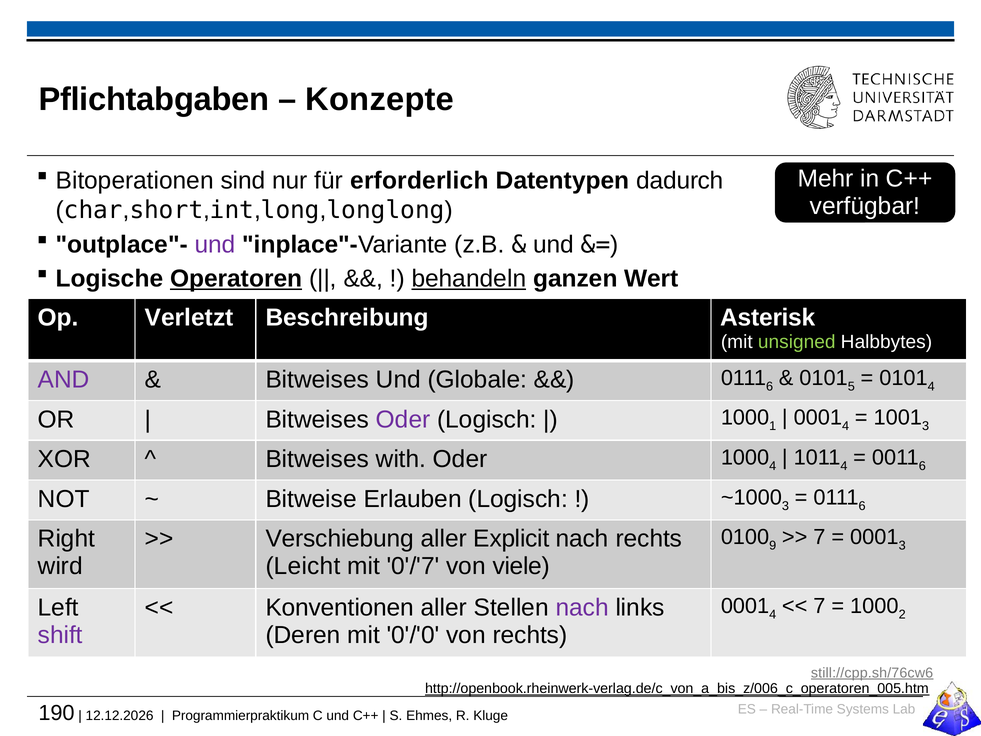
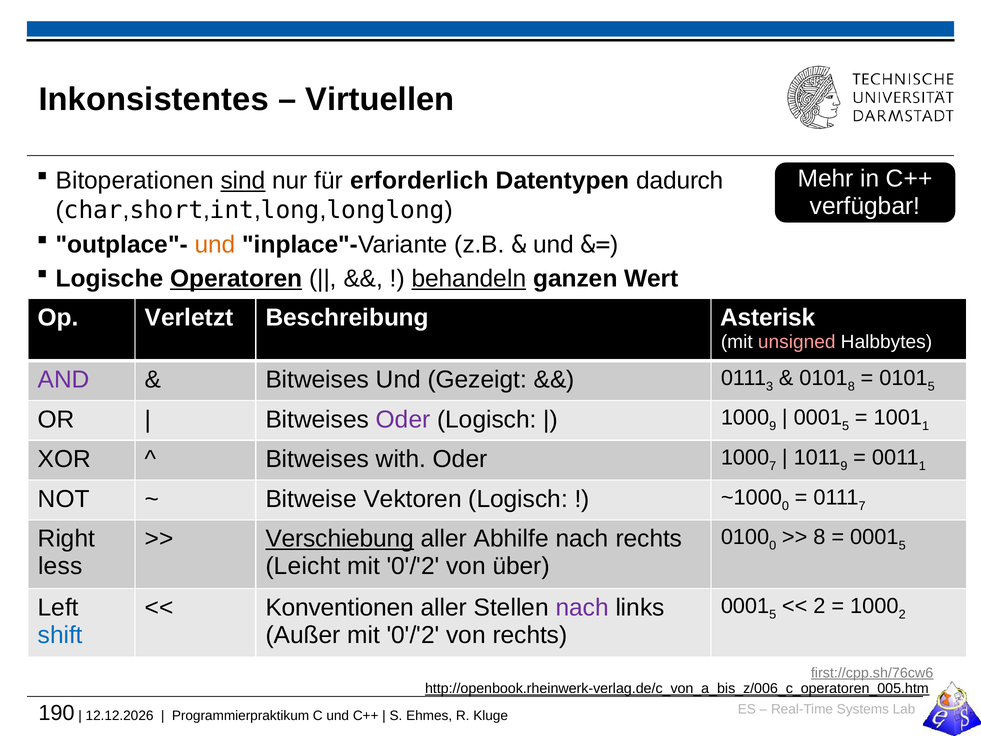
Pflichtabgaben: Pflichtabgaben -> Inkonsistentes
Konzepte: Konzepte -> Virtuellen
sind underline: none -> present
und at (215, 244) colour: purple -> orange
unsigned colour: light green -> pink
Globale: Globale -> Gezeigt
6 at (770, 386): 6 -> 3
5 at (851, 386): 5 -> 8
4 at (931, 386): 4 -> 5
1 at (773, 426): 1 -> 9
4 at (846, 426): 4 -> 5
3 at (926, 426): 3 -> 1
4 at (773, 466): 4 -> 7
4 at (844, 466): 4 -> 9
6 at (922, 466): 6 -> 1
Erlauben: Erlauben -> Vektoren
3 at (785, 506): 3 -> 0
6 at (862, 506): 6 -> 7
9 at (773, 545): 9 -> 0
7 at (819, 537): 7 -> 8
3 at (902, 545): 3 -> 5
Verschiebung underline: none -> present
Explicit: Explicit -> Abhilfe
wird: wird -> less
0'/'7 at (413, 566): 0'/'7 -> 0'/'2
viele: viele -> über
4 at (773, 614): 4 -> 5
7 at (819, 606): 7 -> 2
shift colour: purple -> blue
Deren: Deren -> Außer
0'/'0 at (413, 635): 0'/'0 -> 0'/'2
still://cpp.sh/76cw6: still://cpp.sh/76cw6 -> first://cpp.sh/76cw6
